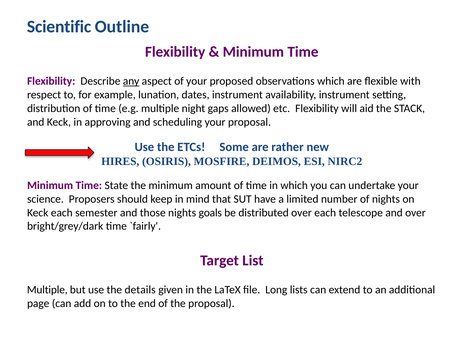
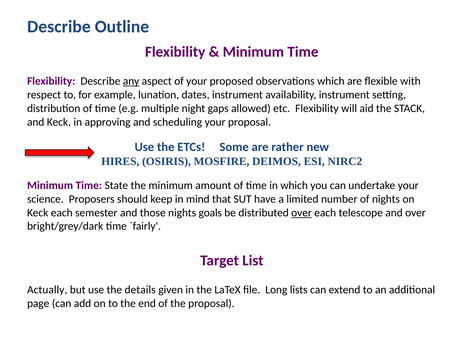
Scientific at (59, 27): Scientific -> Describe
over at (302, 212) underline: none -> present
Multiple at (47, 289): Multiple -> Actually
